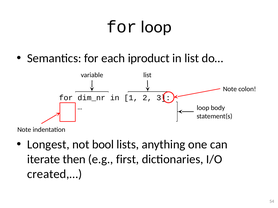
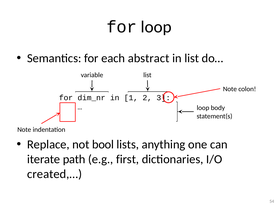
iproduct: iproduct -> abstract
Longest: Longest -> Replace
then: then -> path
